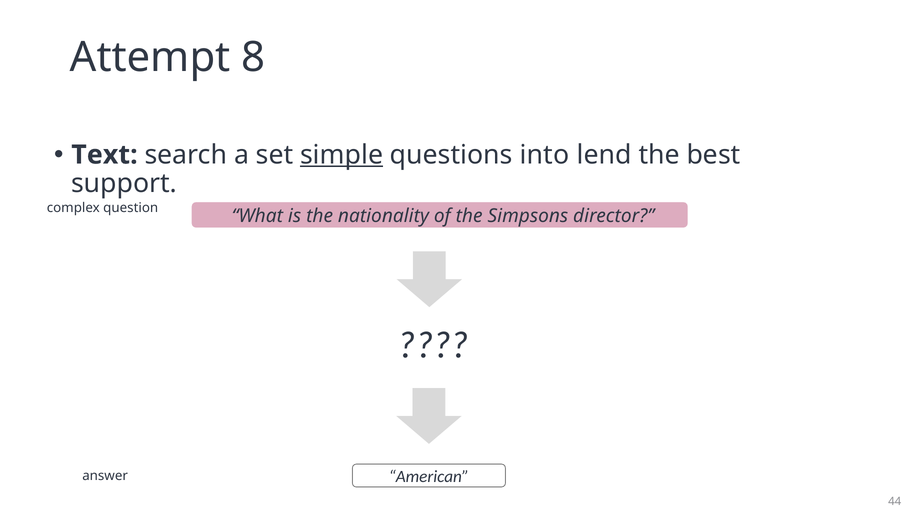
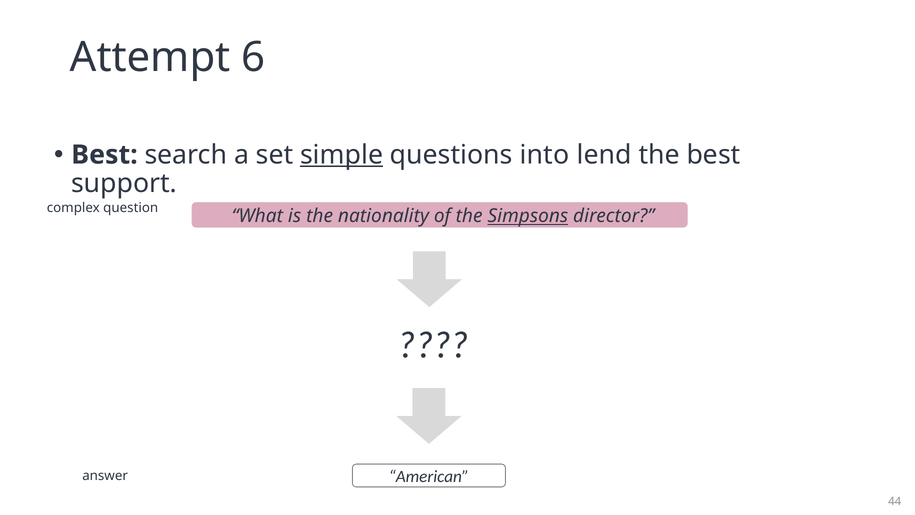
8: 8 -> 6
Text at (104, 155): Text -> Best
Simpsons underline: none -> present
